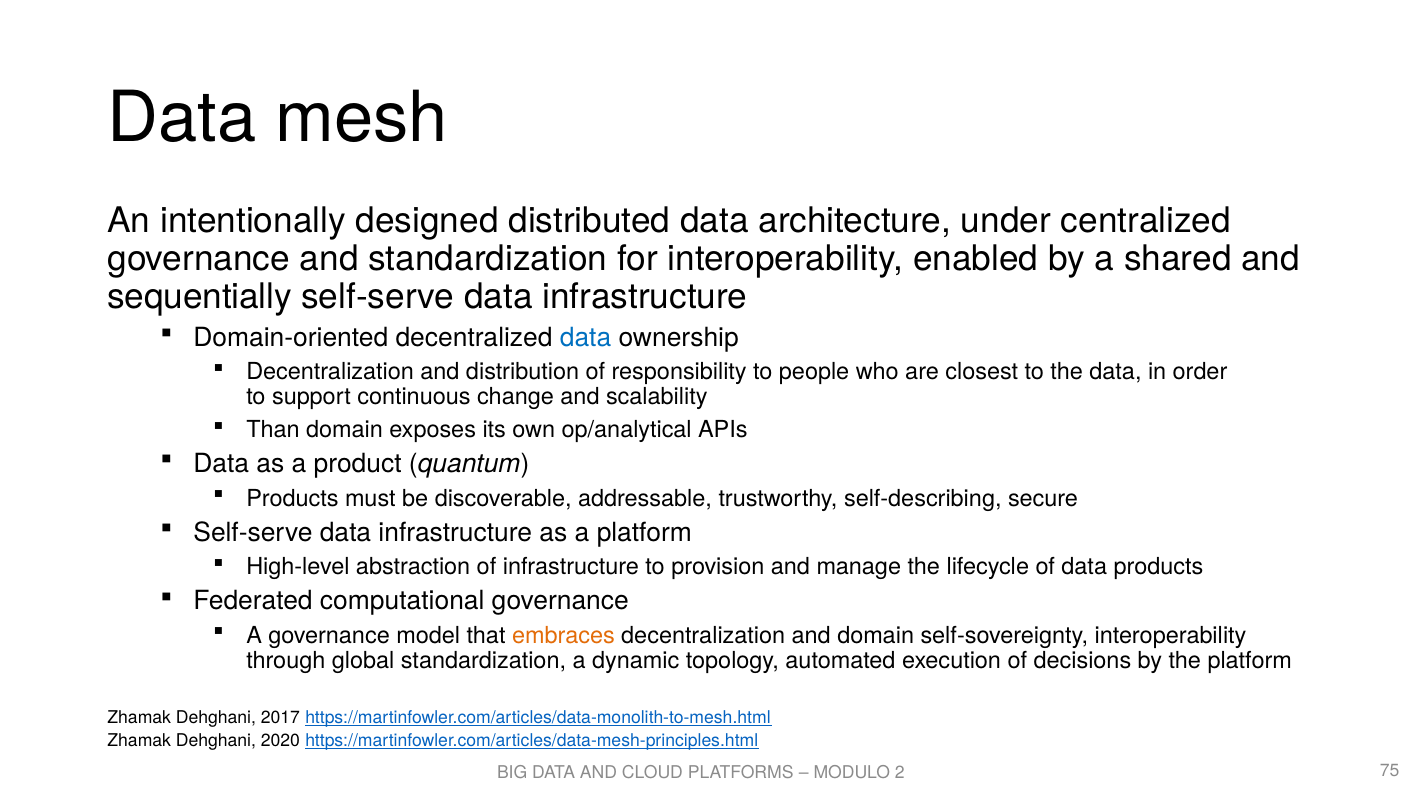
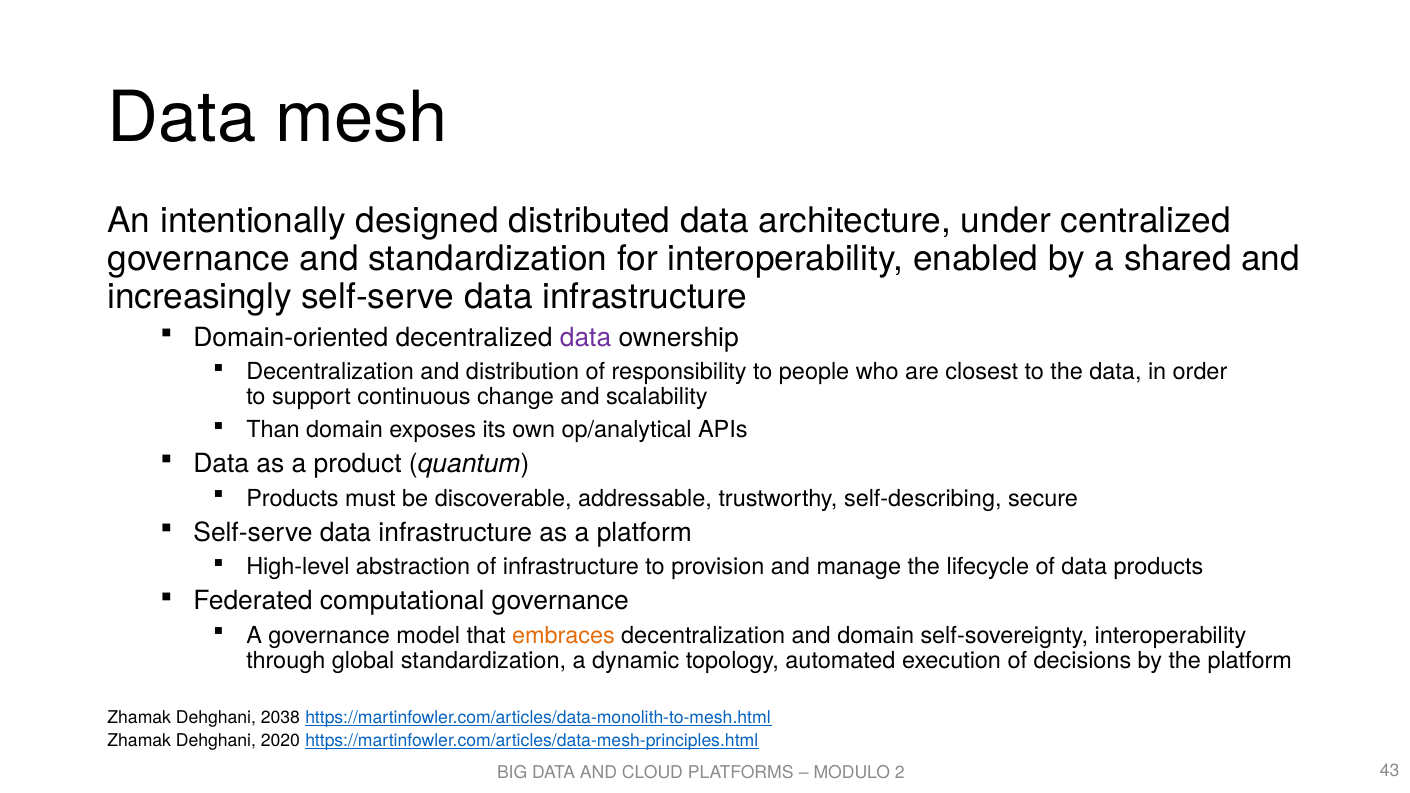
sequentially: sequentially -> increasingly
data at (586, 338) colour: blue -> purple
2017: 2017 -> 2038
75: 75 -> 43
